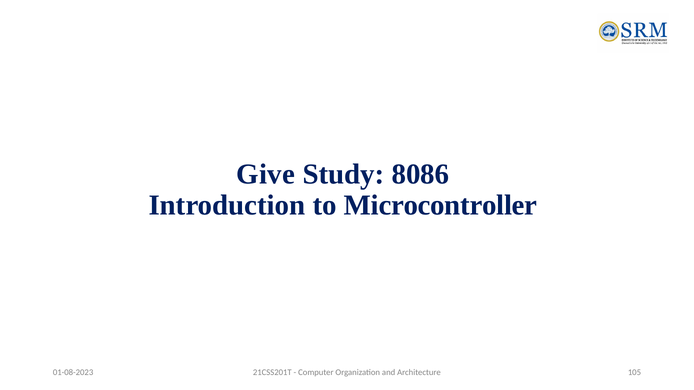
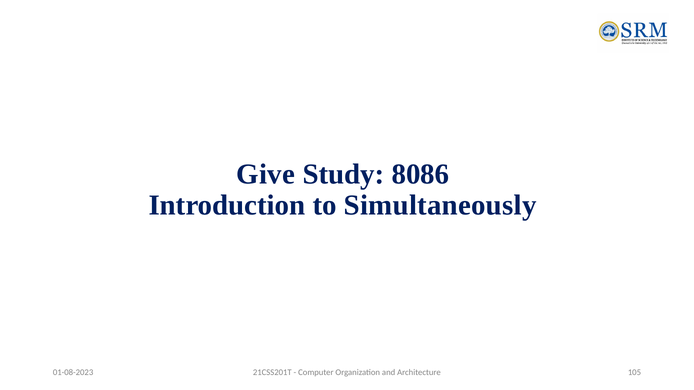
Microcontroller: Microcontroller -> Simultaneously
